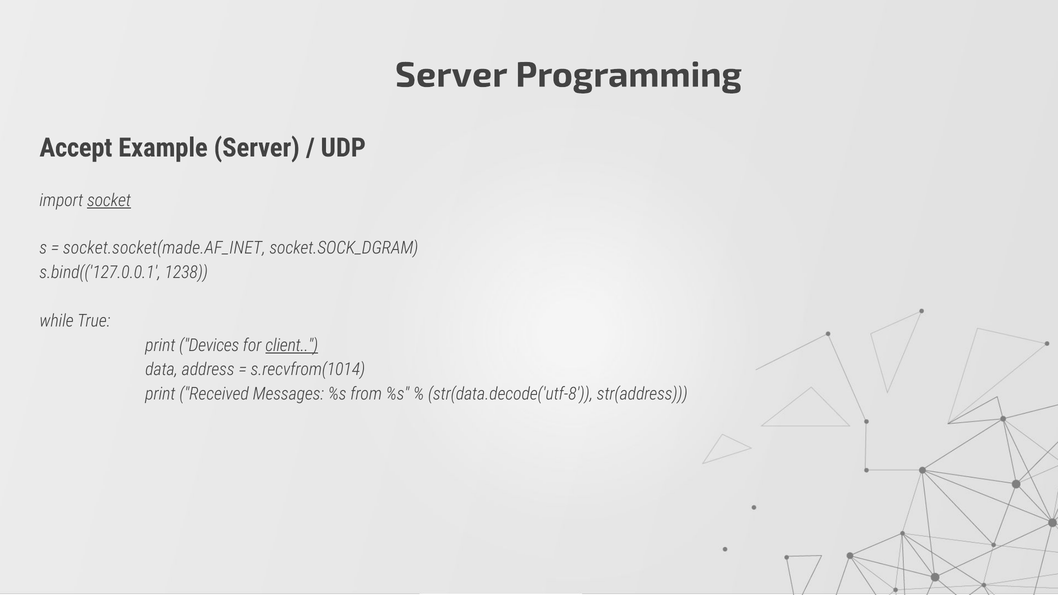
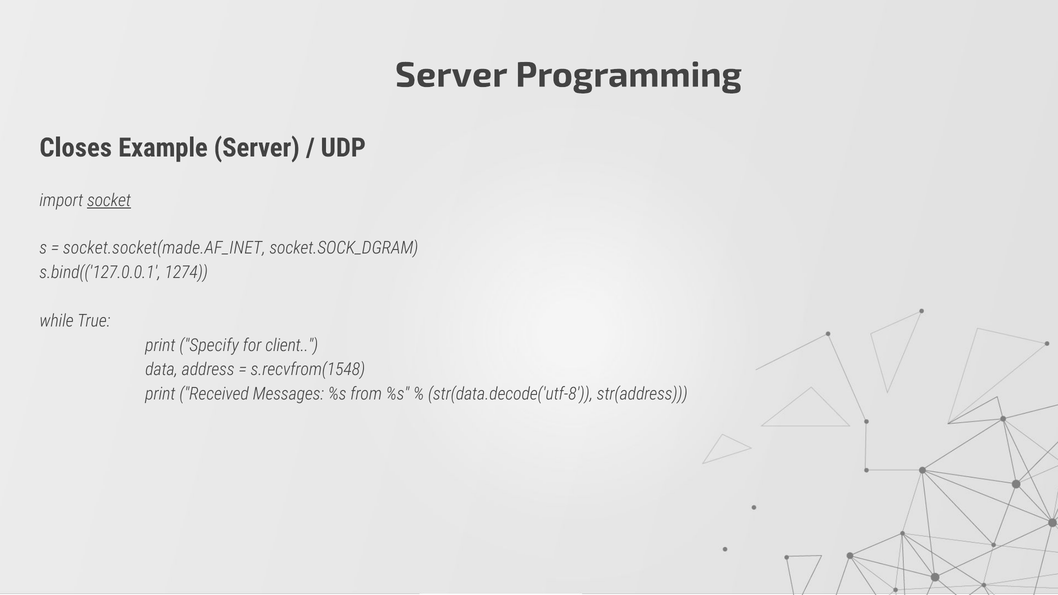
Accept: Accept -> Closes
1238: 1238 -> 1274
Devices: Devices -> Specify
client underline: present -> none
s.recvfrom(1014: s.recvfrom(1014 -> s.recvfrom(1548
